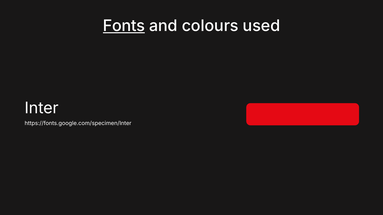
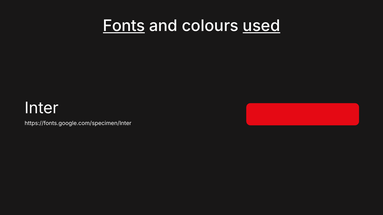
used underline: none -> present
